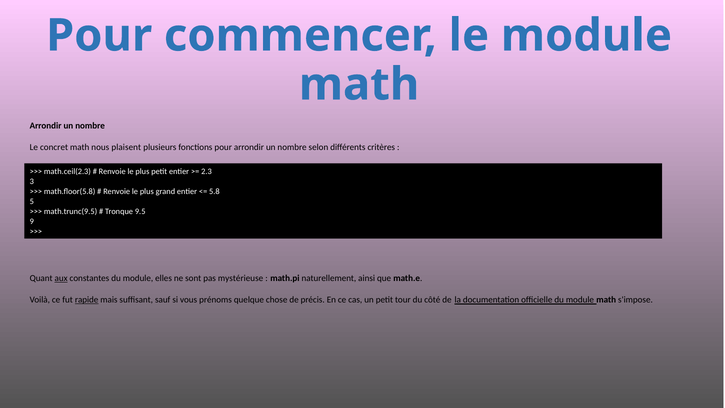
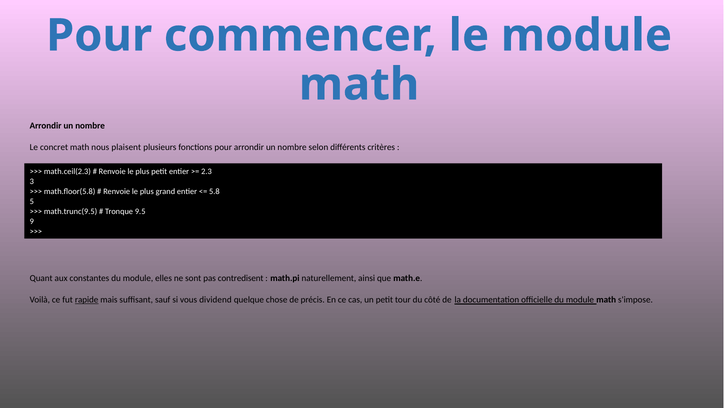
aux underline: present -> none
mystérieuse: mystérieuse -> contredisent
prénoms: prénoms -> dividend
